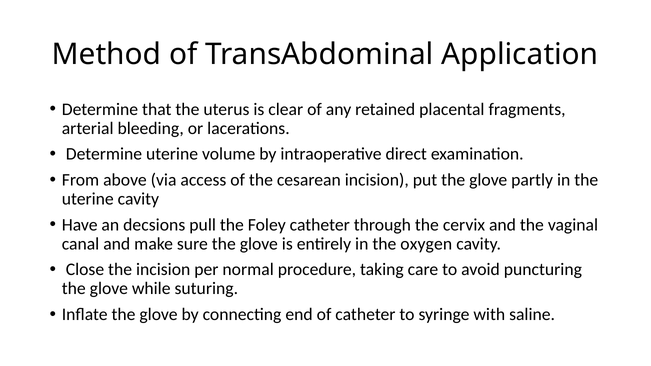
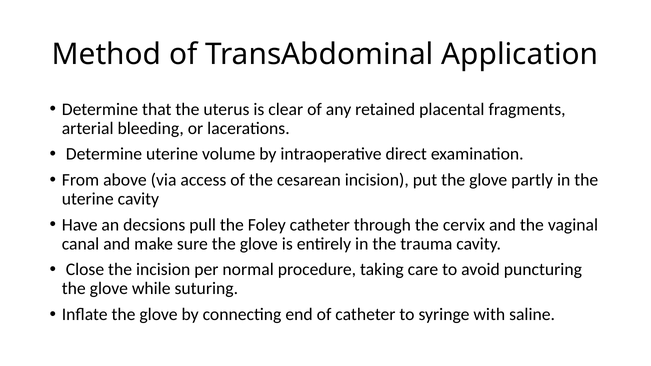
oxygen: oxygen -> trauma
